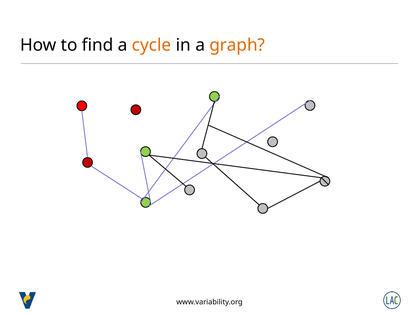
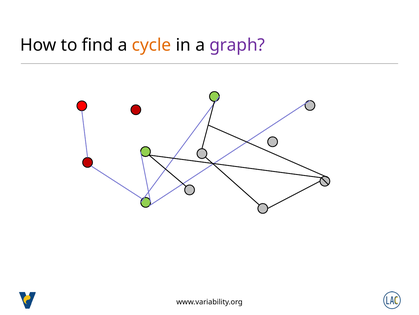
graph colour: orange -> purple
